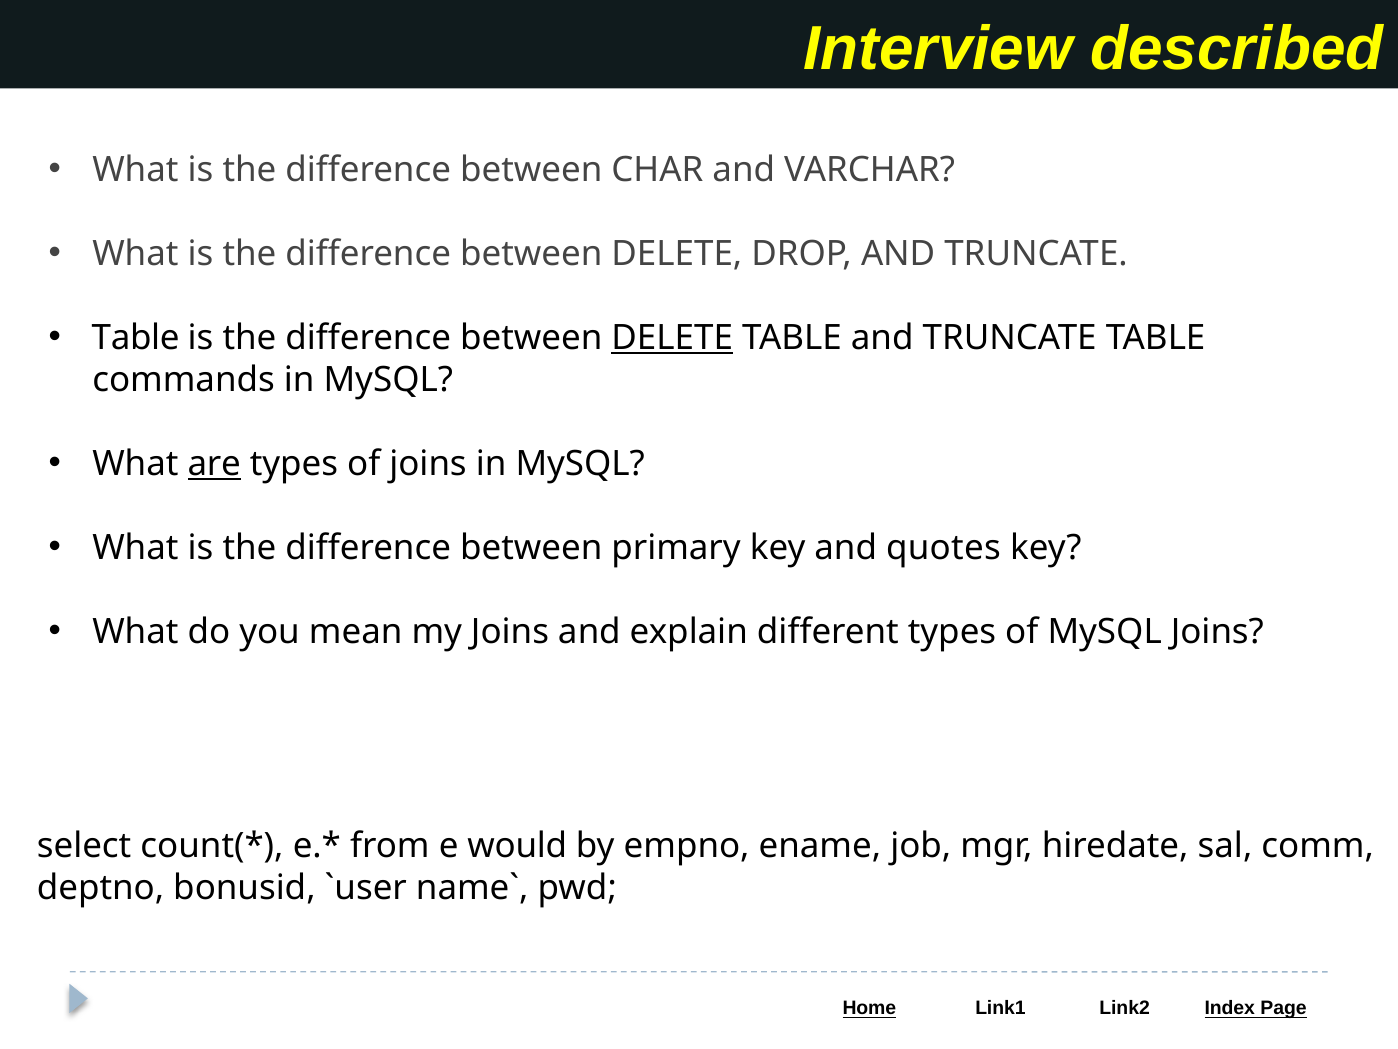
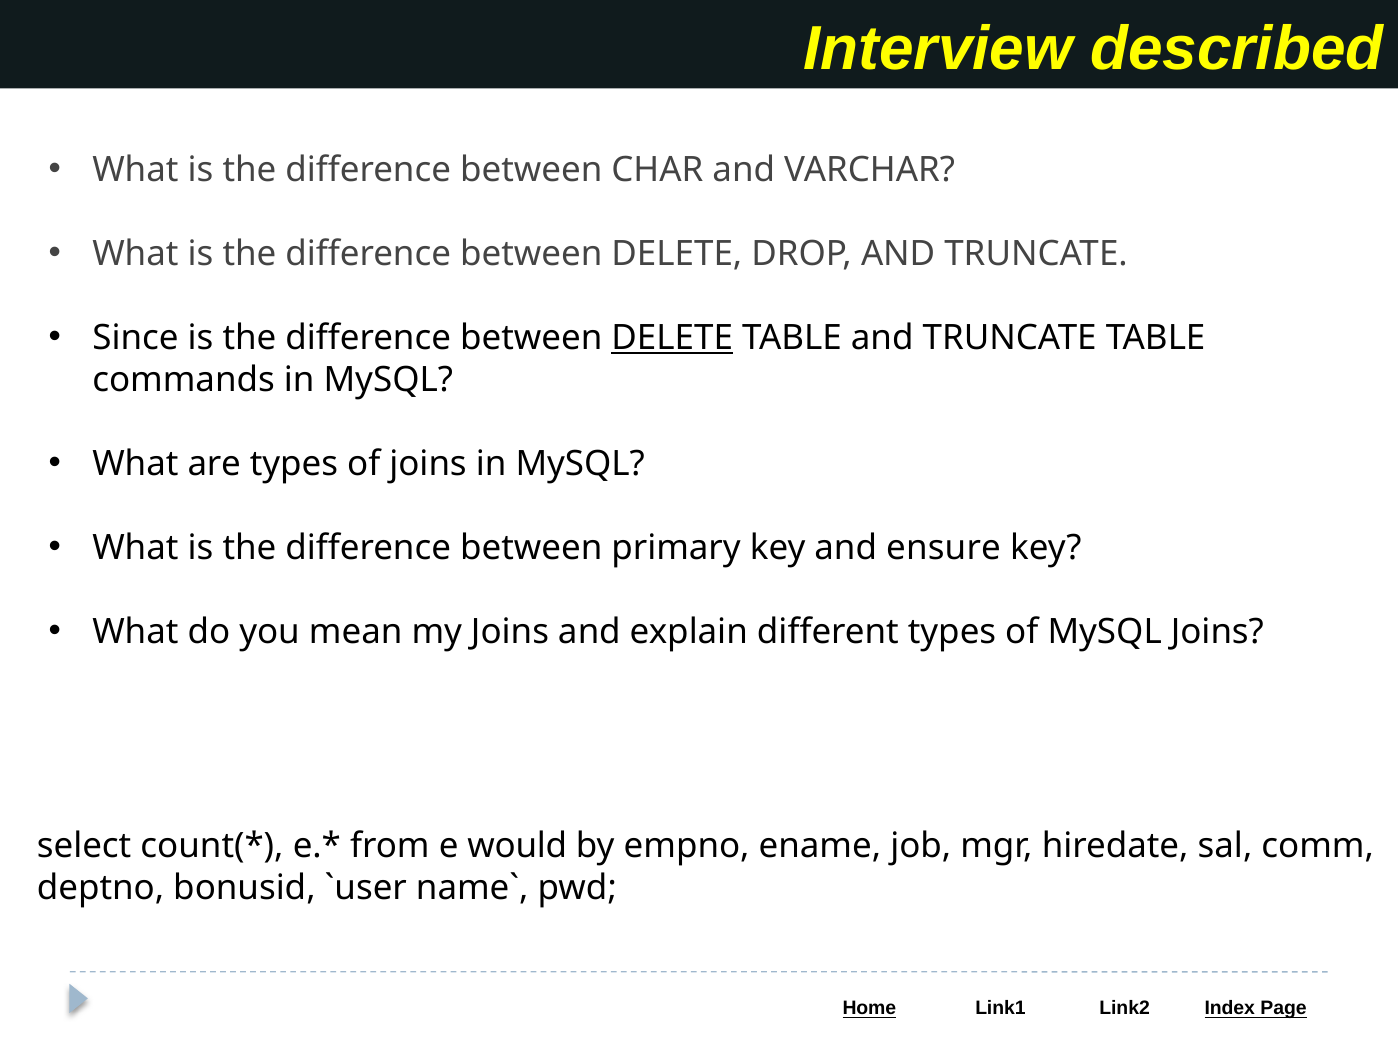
Table at (136, 338): Table -> Since
are underline: present -> none
quotes: quotes -> ensure
